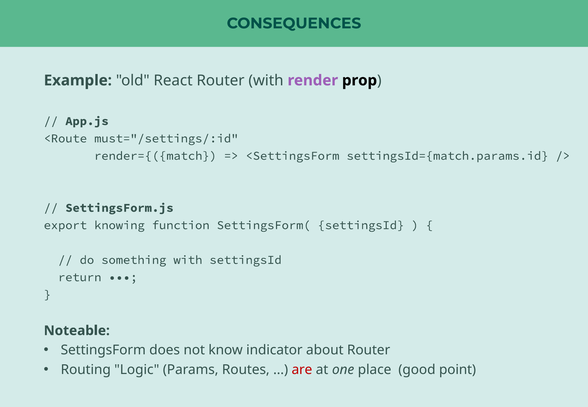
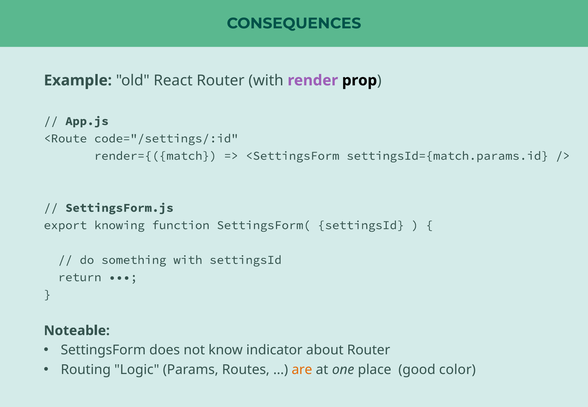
must="/settings/:id: must="/settings/:id -> code="/settings/:id
are colour: red -> orange
point: point -> color
